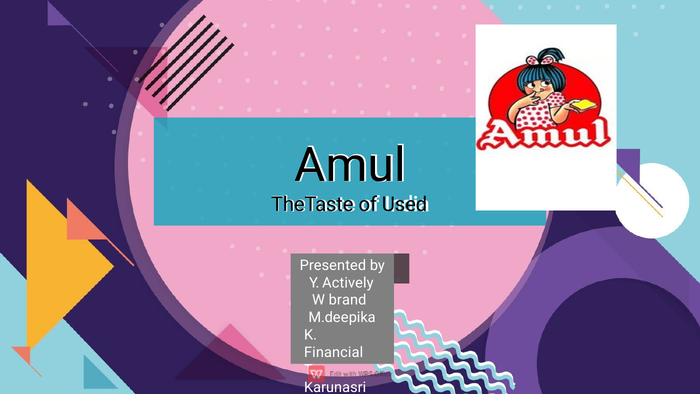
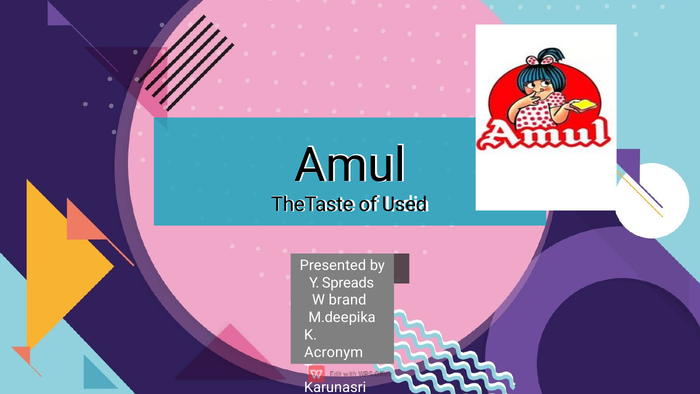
Actively: Actively -> Spreads
Financial: Financial -> Acronym
